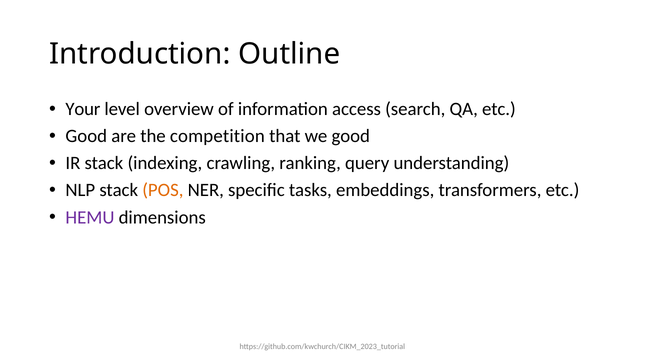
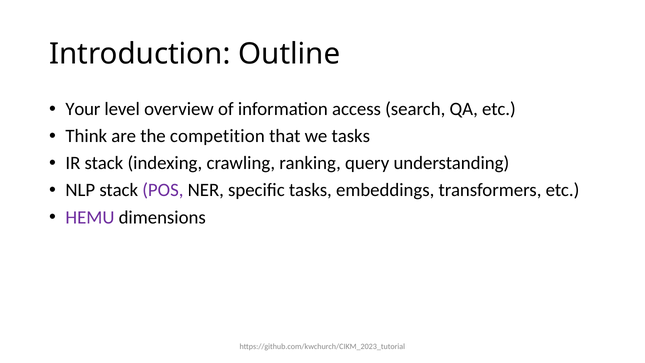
Good at (86, 136): Good -> Think
we good: good -> tasks
POS colour: orange -> purple
